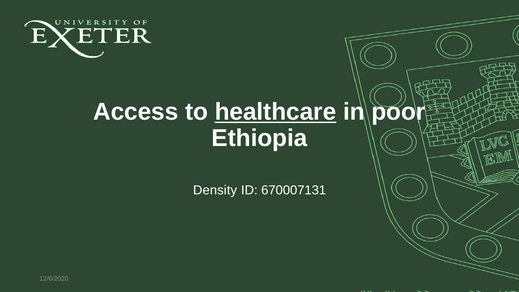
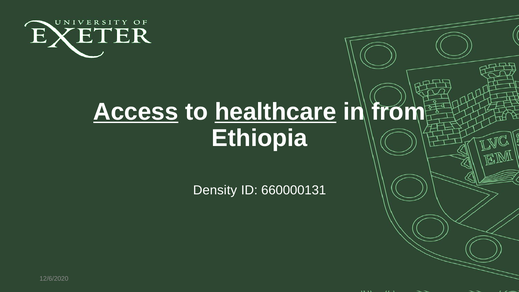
Access underline: none -> present
poor: poor -> from
670007131: 670007131 -> 660000131
